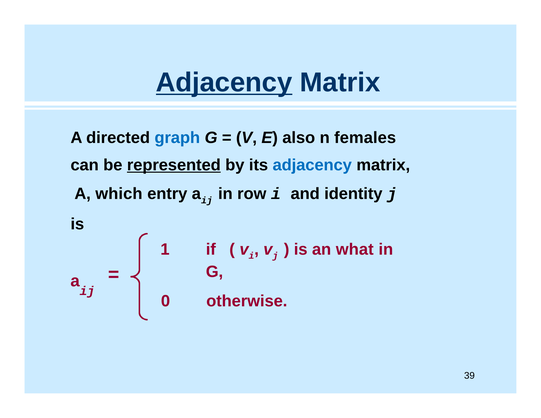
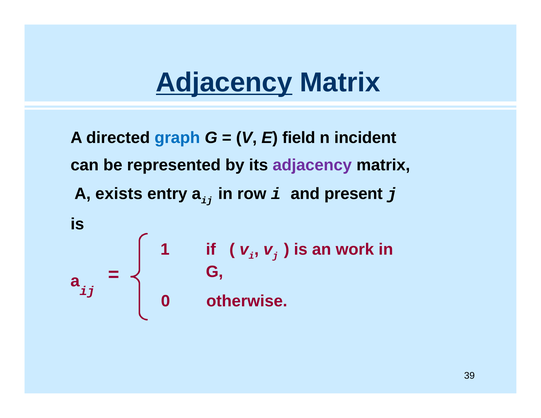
also: also -> field
females: females -> incident
represented underline: present -> none
adjacency at (312, 165) colour: blue -> purple
which: which -> exists
identity: identity -> present
what: what -> work
